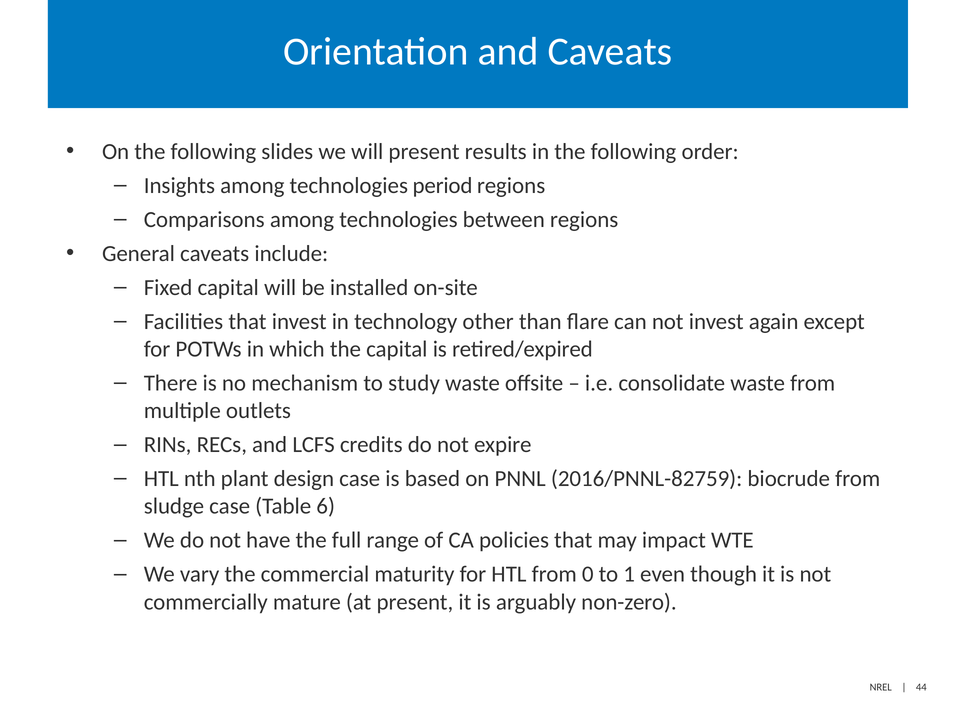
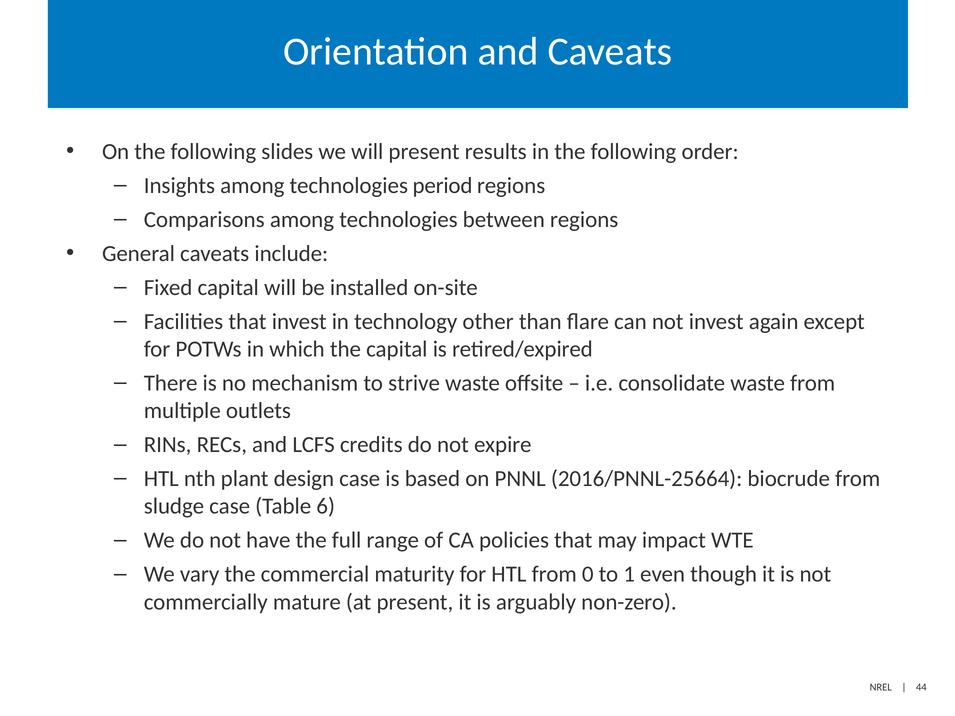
study: study -> strive
2016/PNNL-82759: 2016/PNNL-82759 -> 2016/PNNL-25664
